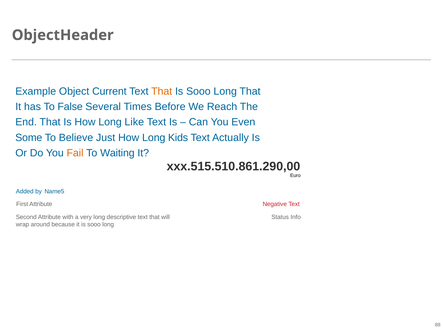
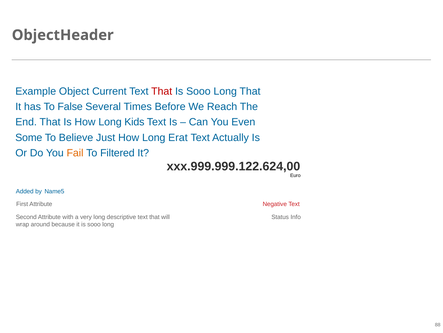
That at (162, 91) colour: orange -> red
Like: Like -> Kids
Kids: Kids -> Erat
Waiting: Waiting -> Filtered
xxx.515.510.861.290,00: xxx.515.510.861.290,00 -> xxx.999.999.122.624,00
